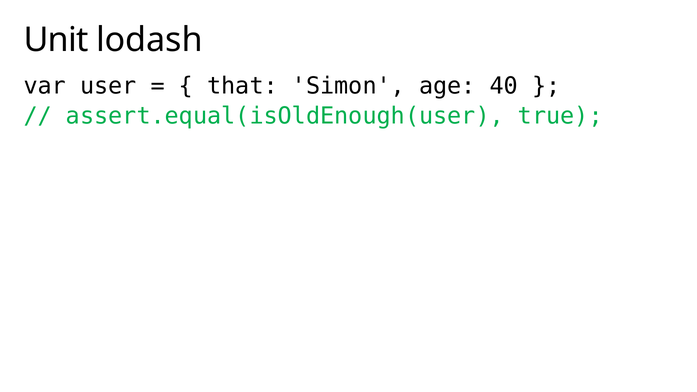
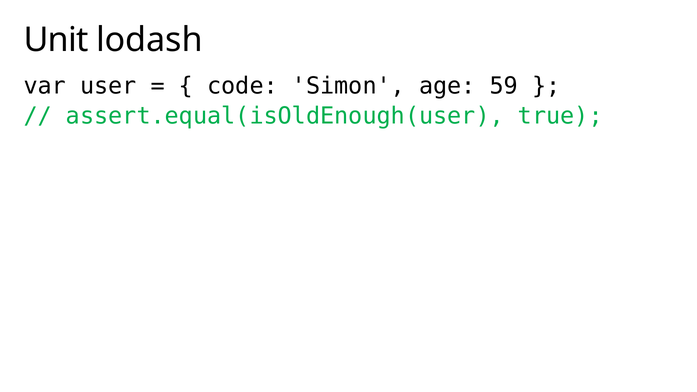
that: that -> code
40: 40 -> 59
